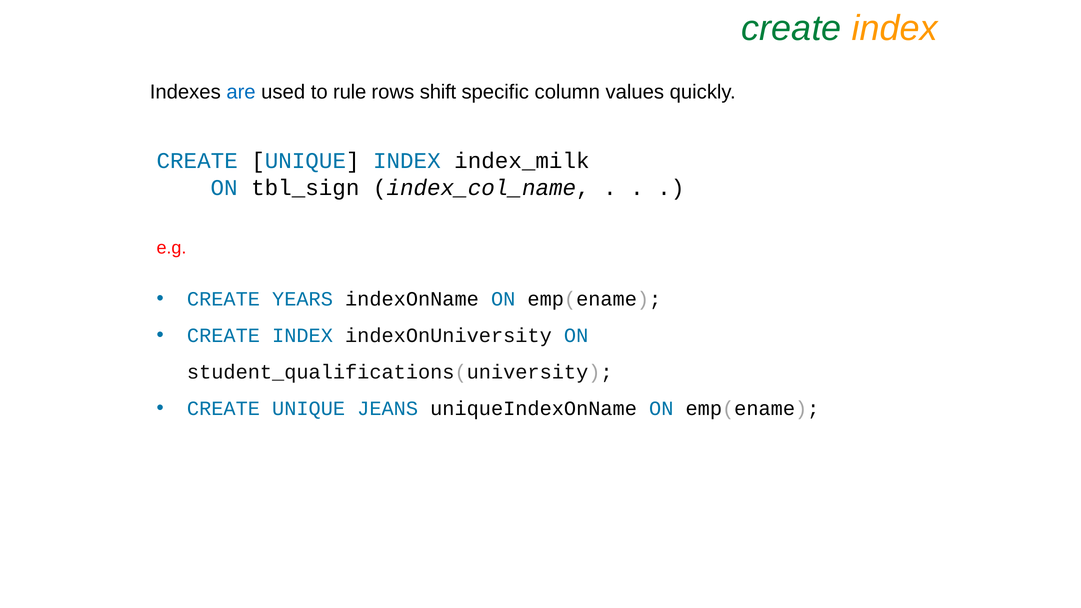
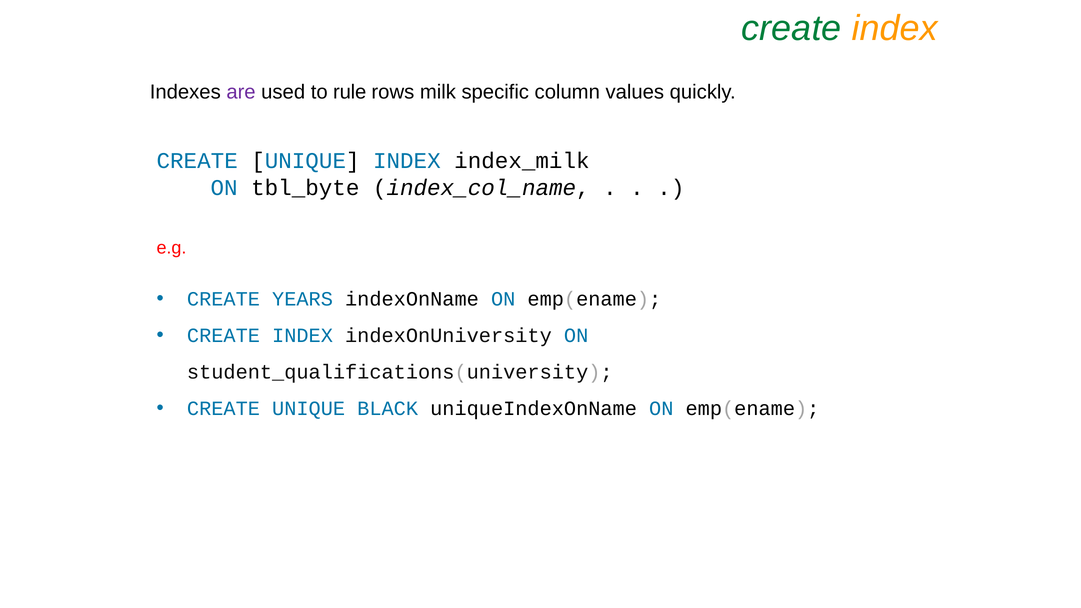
are colour: blue -> purple
shift: shift -> milk
tbl_sign: tbl_sign -> tbl_byte
JEANS: JEANS -> BLACK
